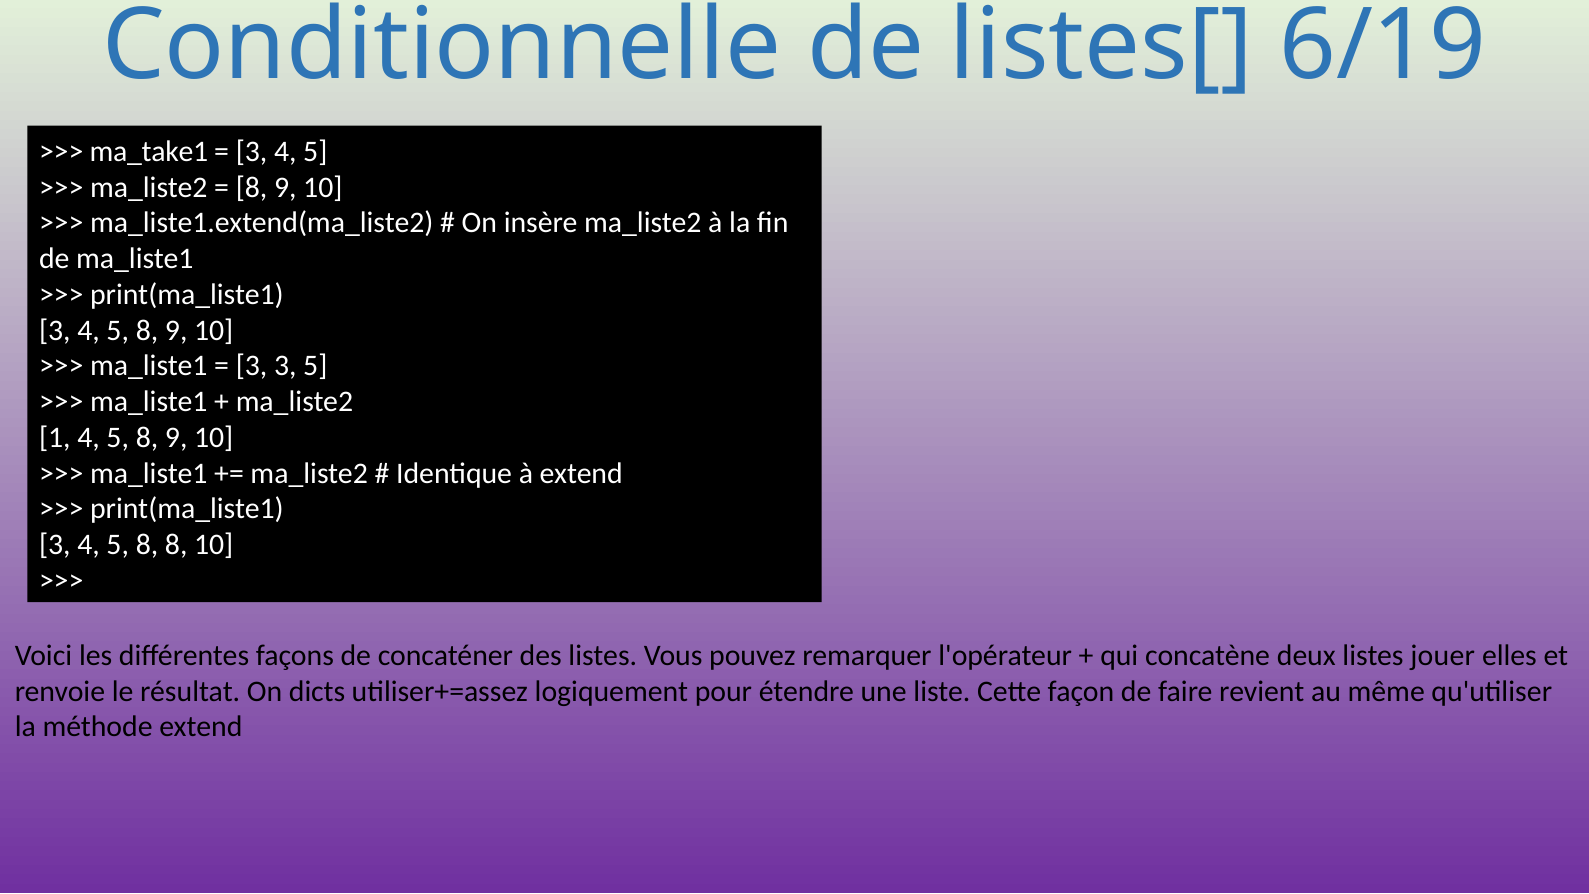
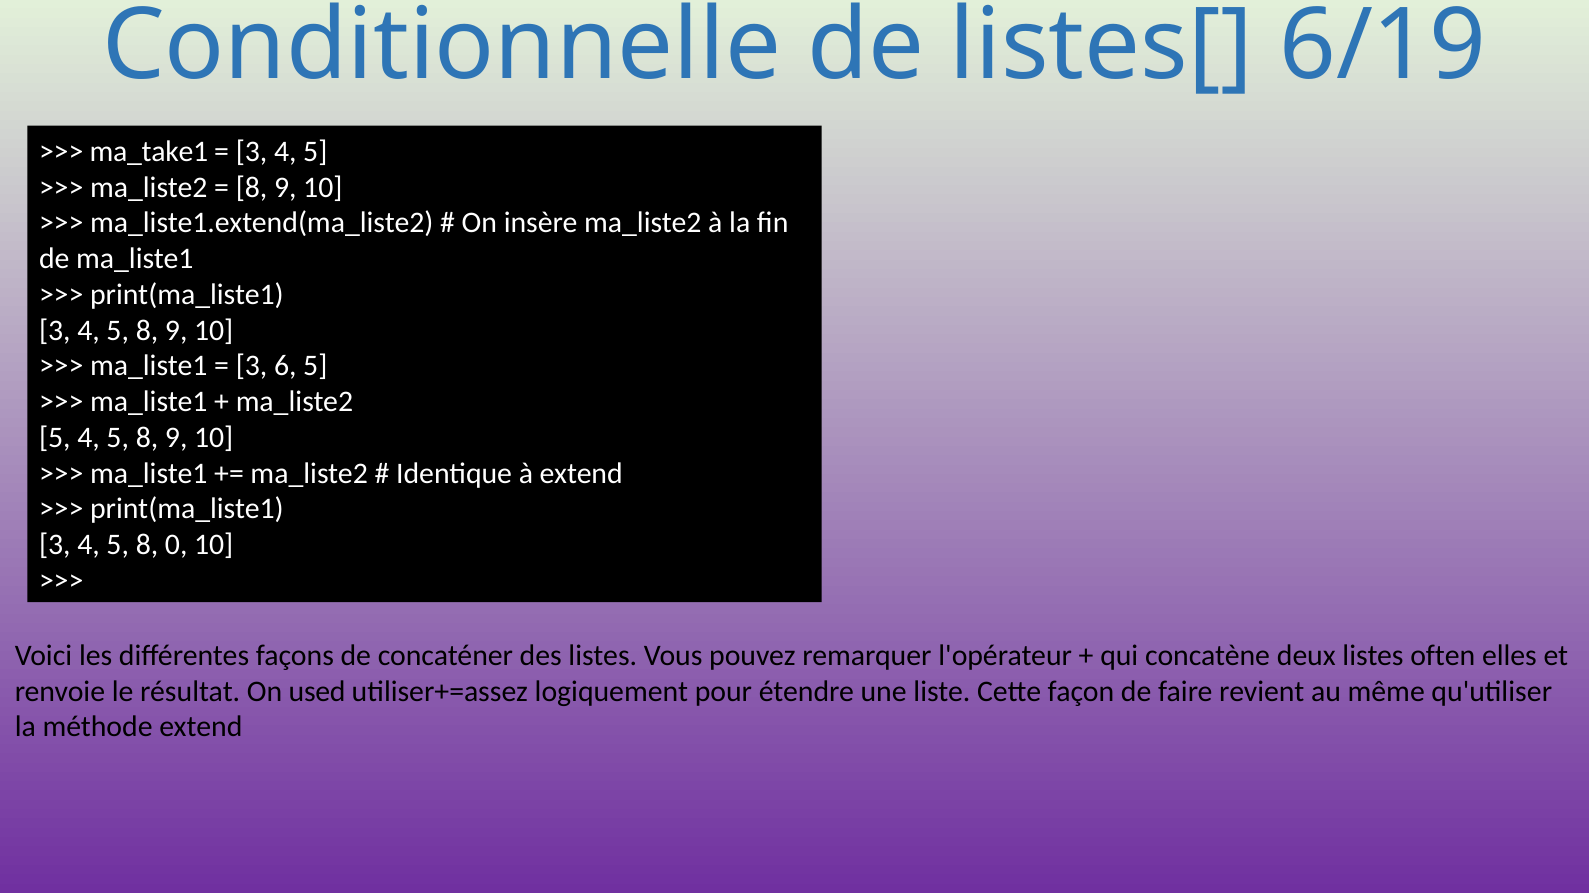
3 3: 3 -> 6
1 at (55, 437): 1 -> 5
8 8: 8 -> 0
jouer: jouer -> often
dicts: dicts -> used
